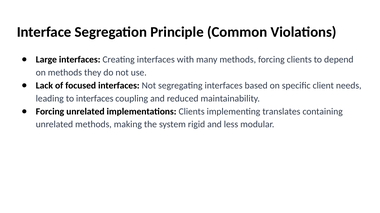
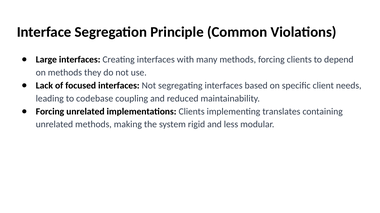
to interfaces: interfaces -> codebase
